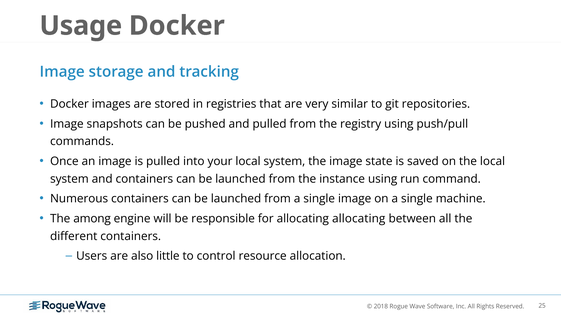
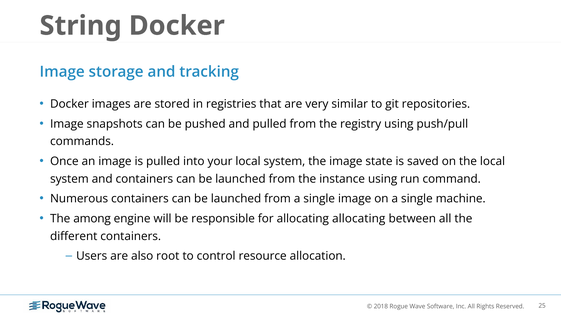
Usage: Usage -> String
little: little -> root
